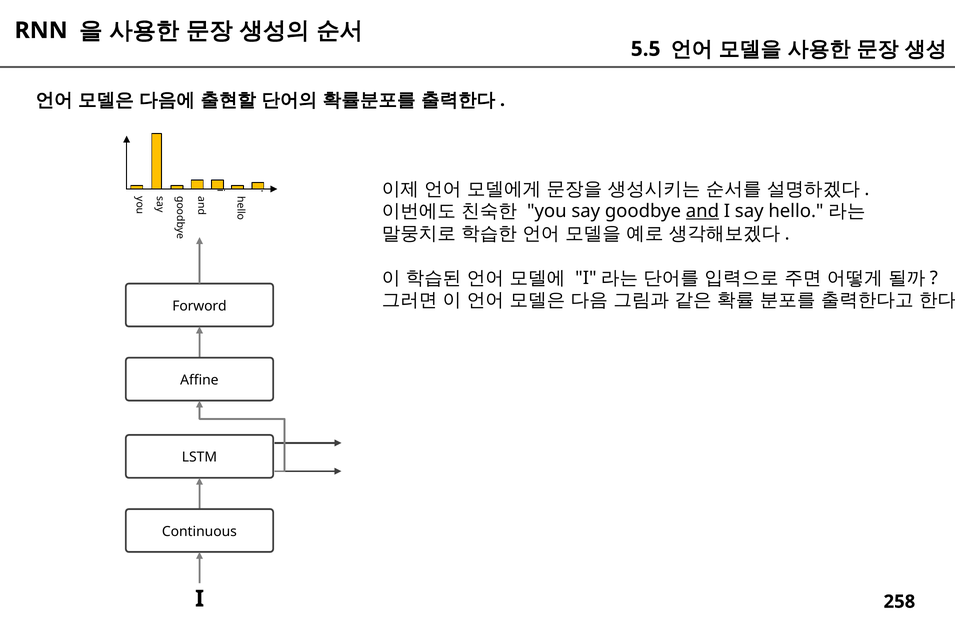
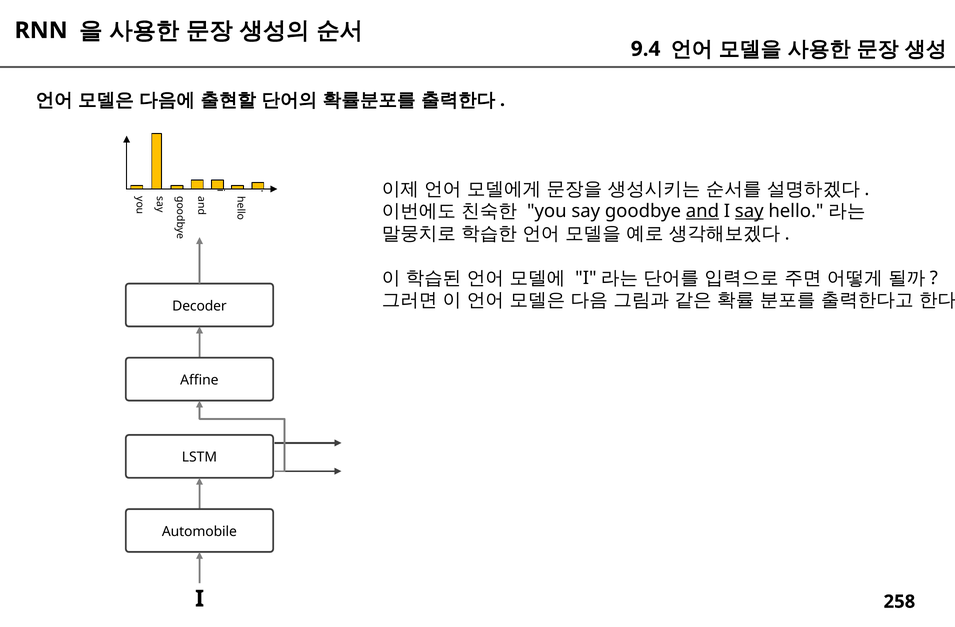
5.5: 5.5 -> 9.4
say at (749, 211) underline: none -> present
Forword: Forword -> Decoder
Continuous: Continuous -> Automobile
